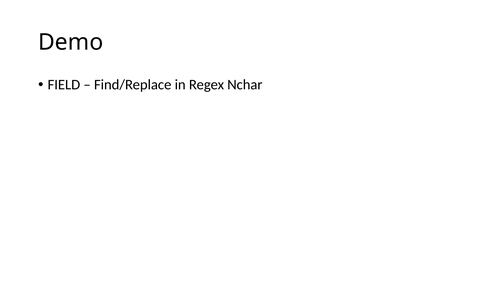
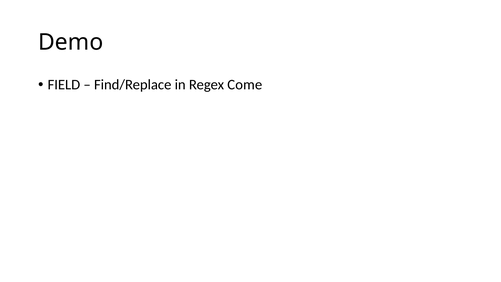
Nchar: Nchar -> Come
